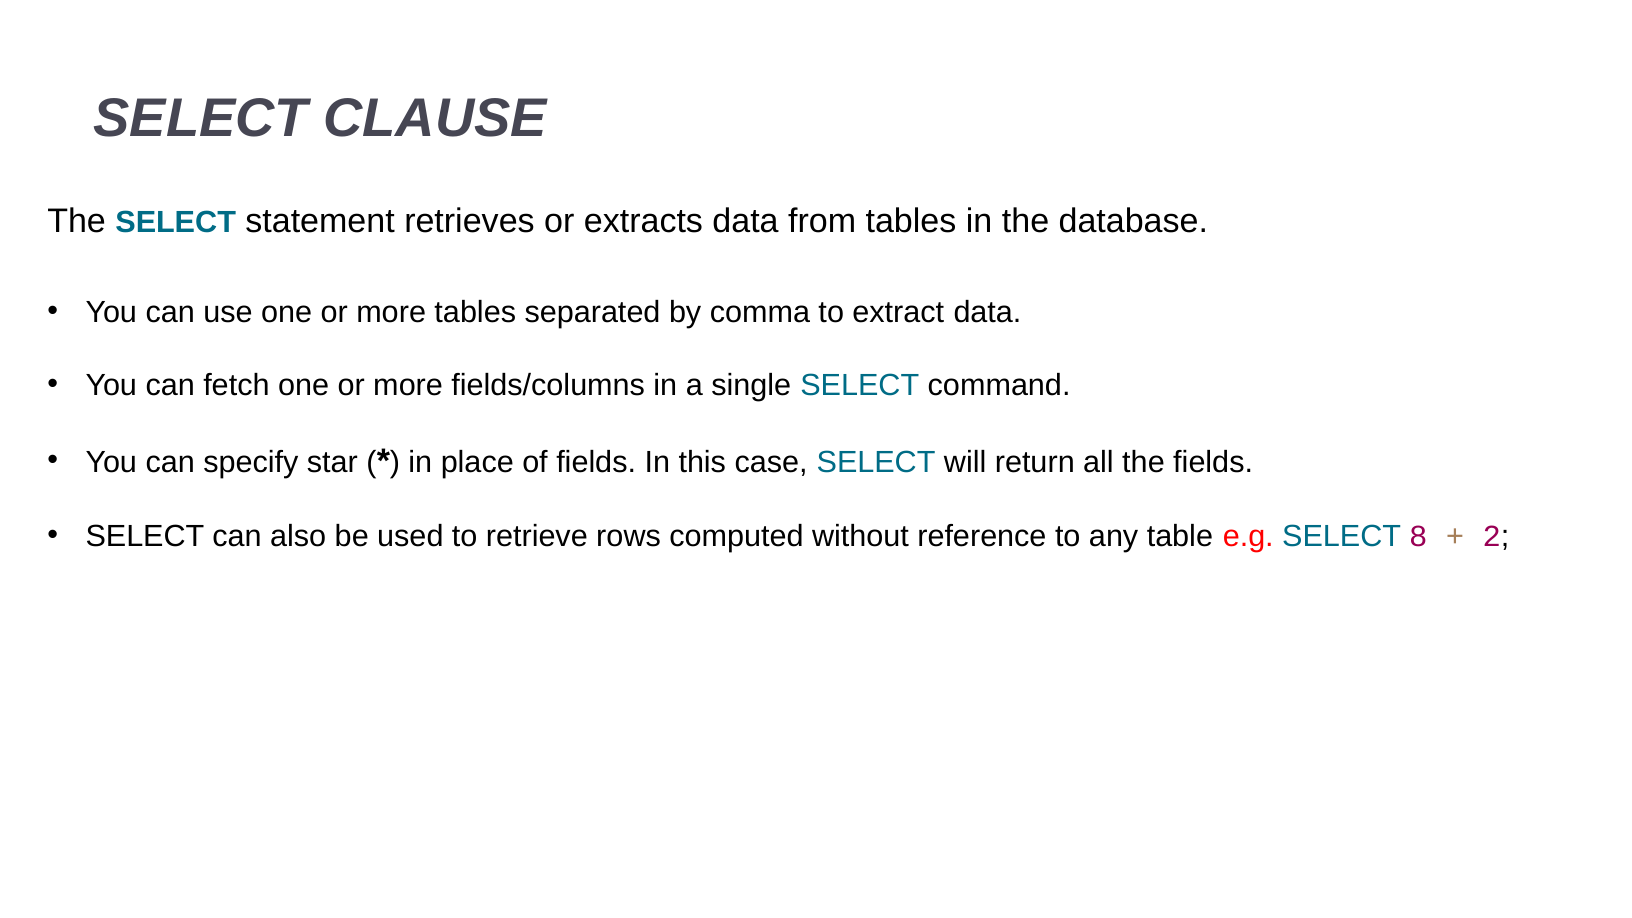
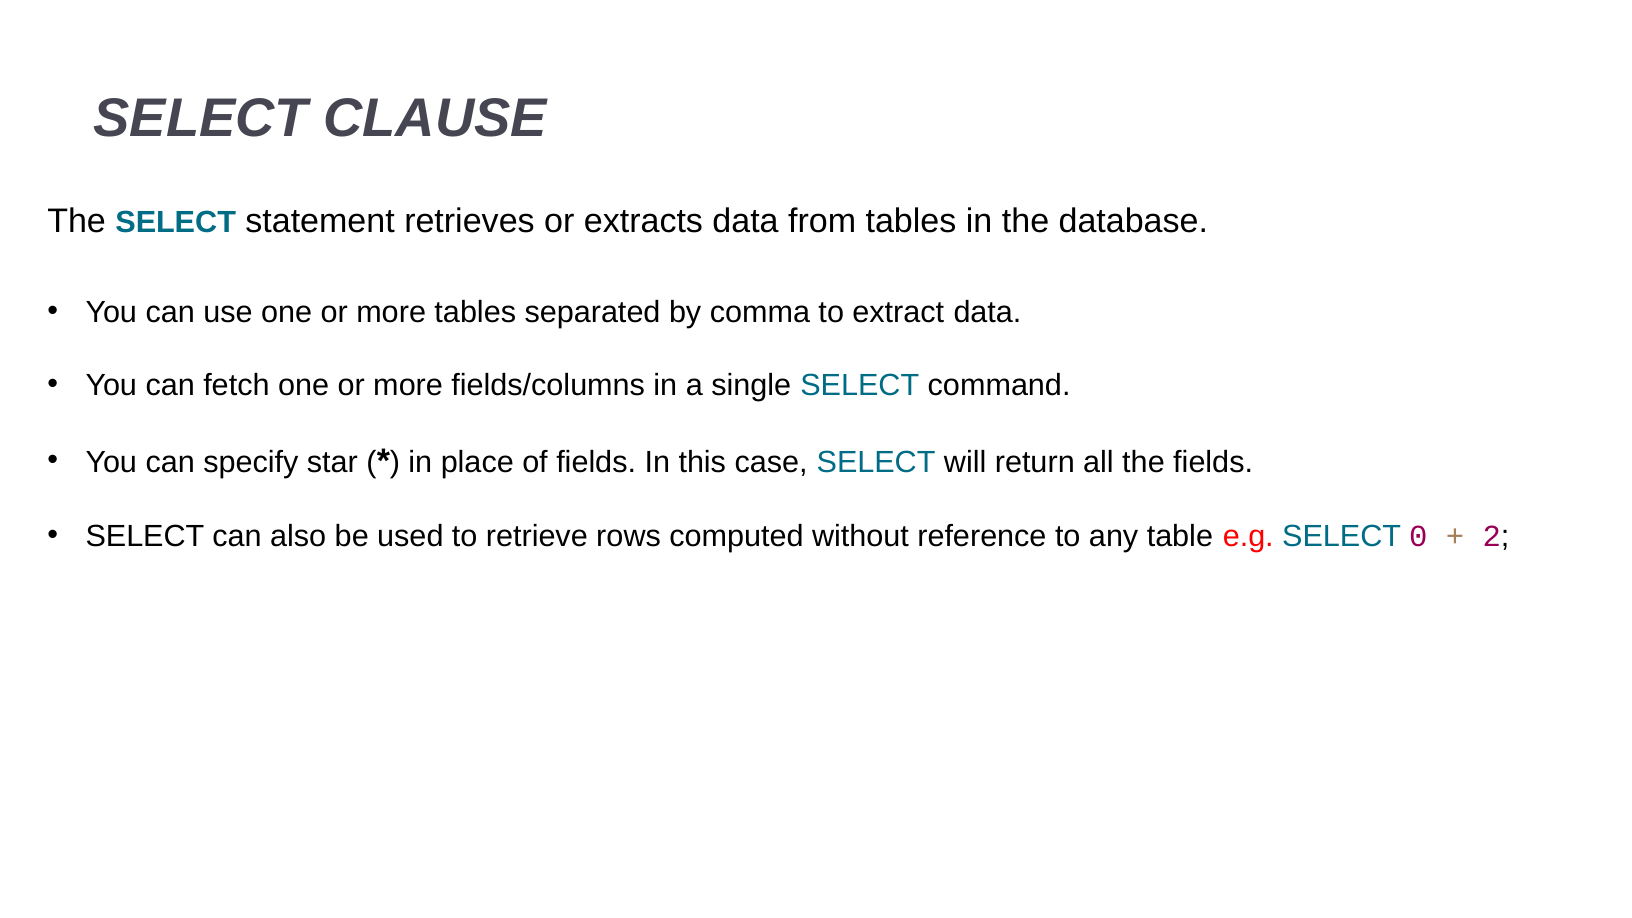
8: 8 -> 0
